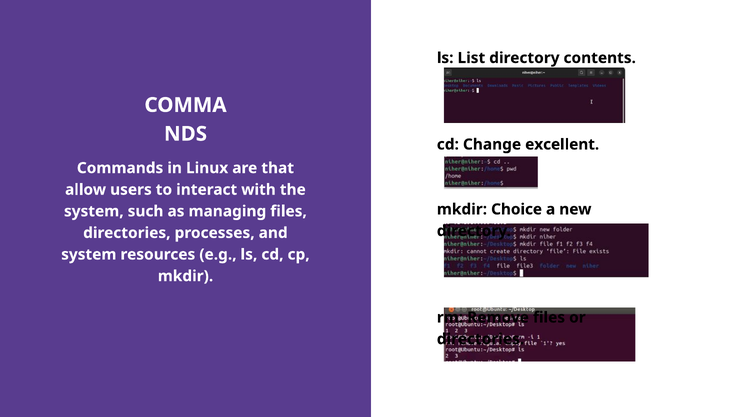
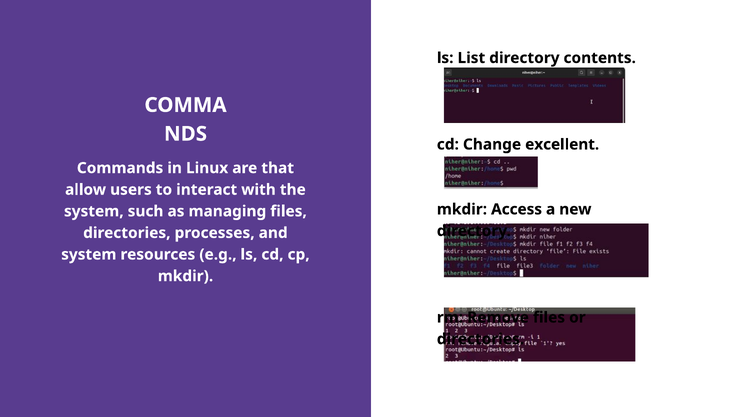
Choice: Choice -> Access
